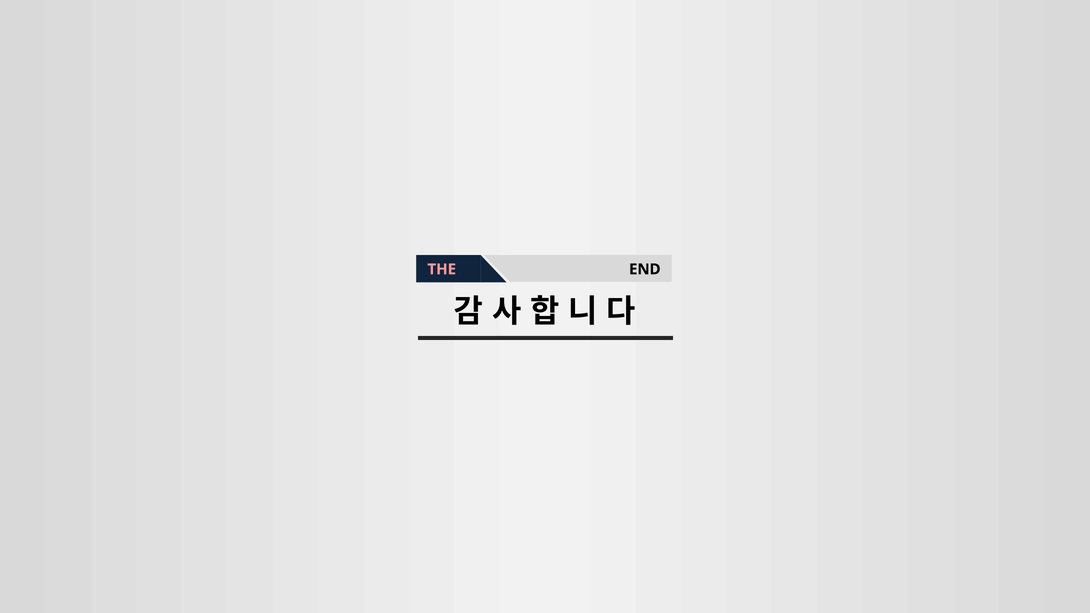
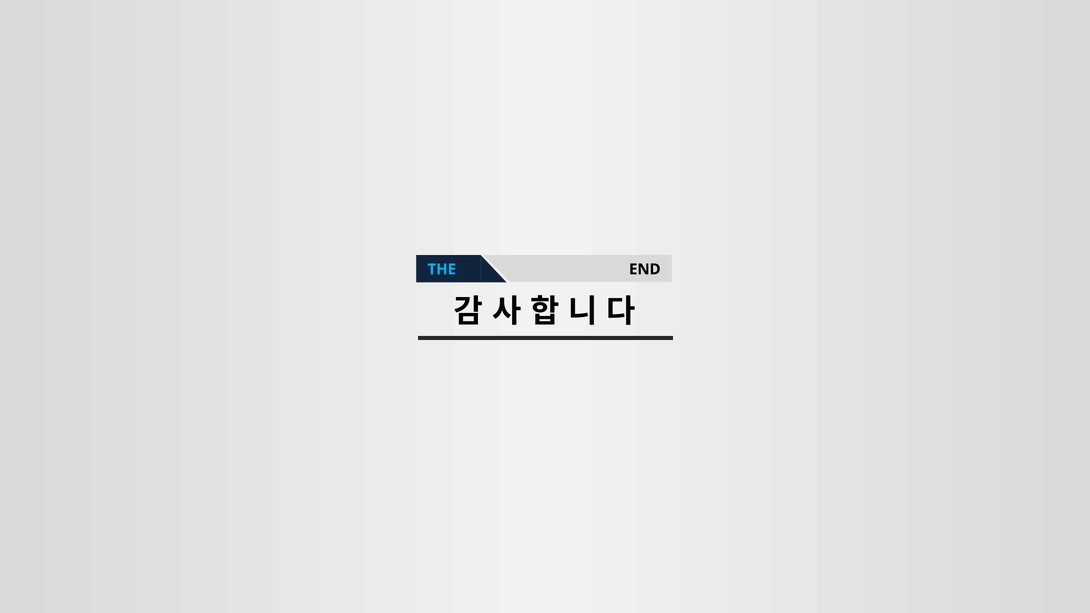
THE colour: pink -> light blue
